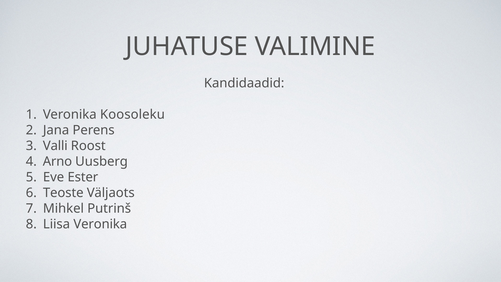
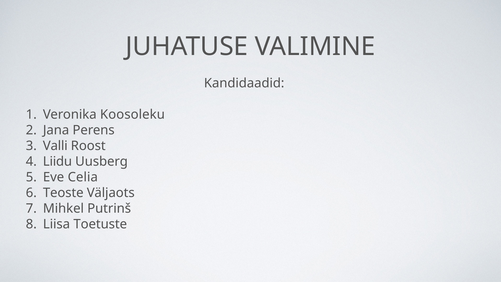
Arno: Arno -> Liidu
Ester: Ester -> Celia
Liisa Veronika: Veronika -> Toetuste
